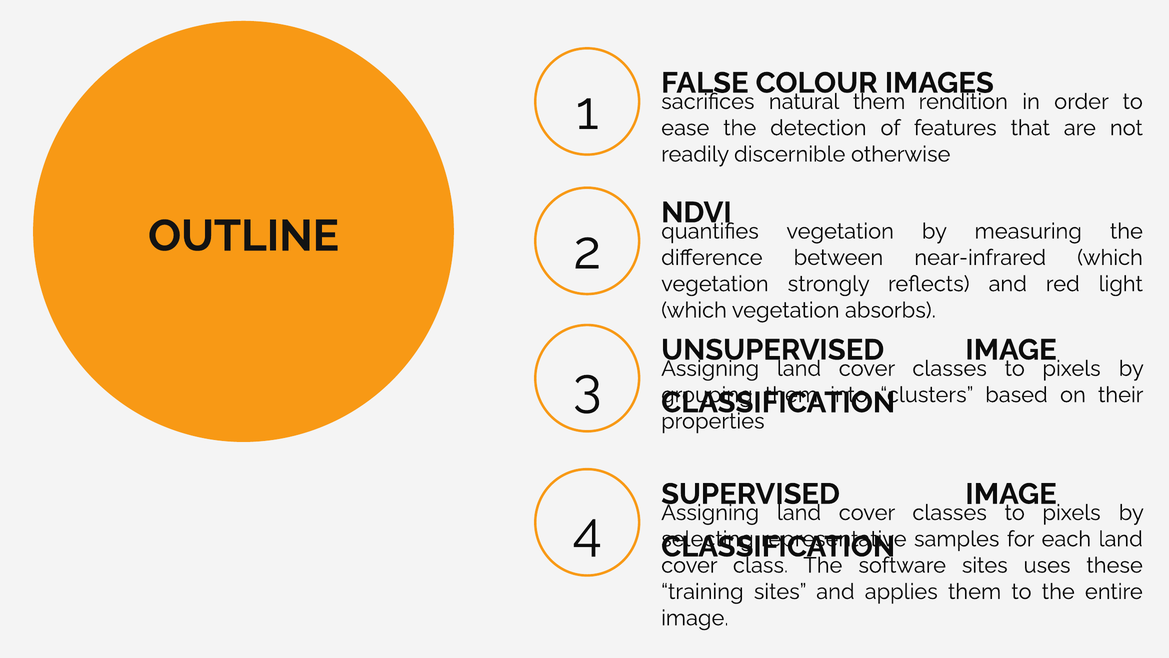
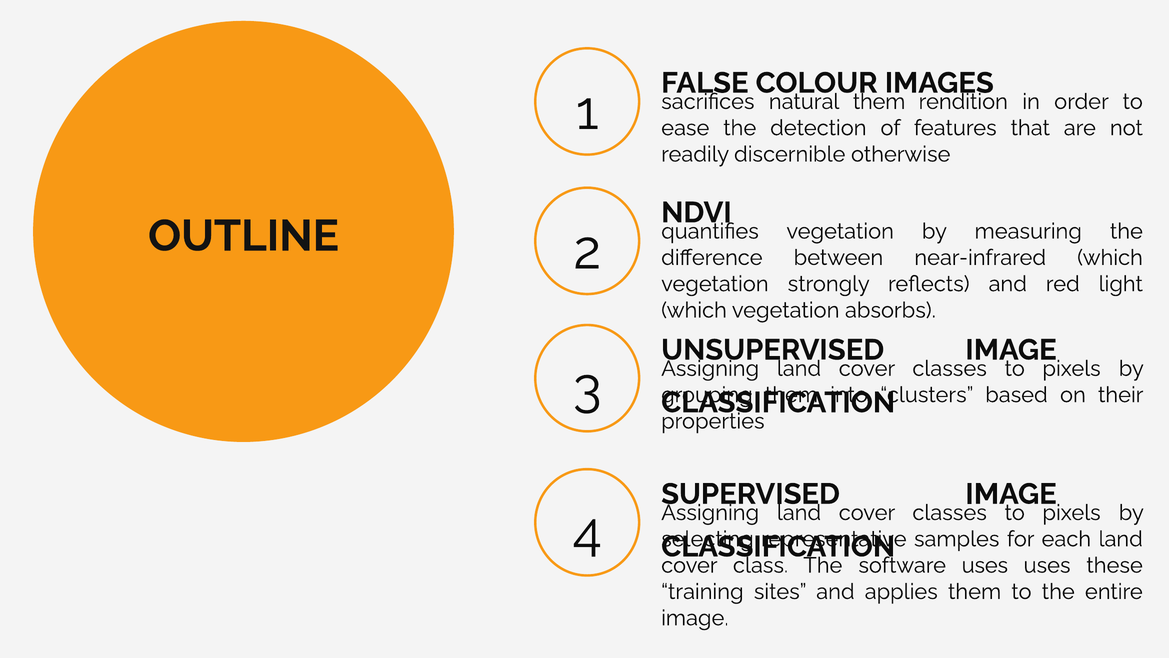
software sites: sites -> uses
